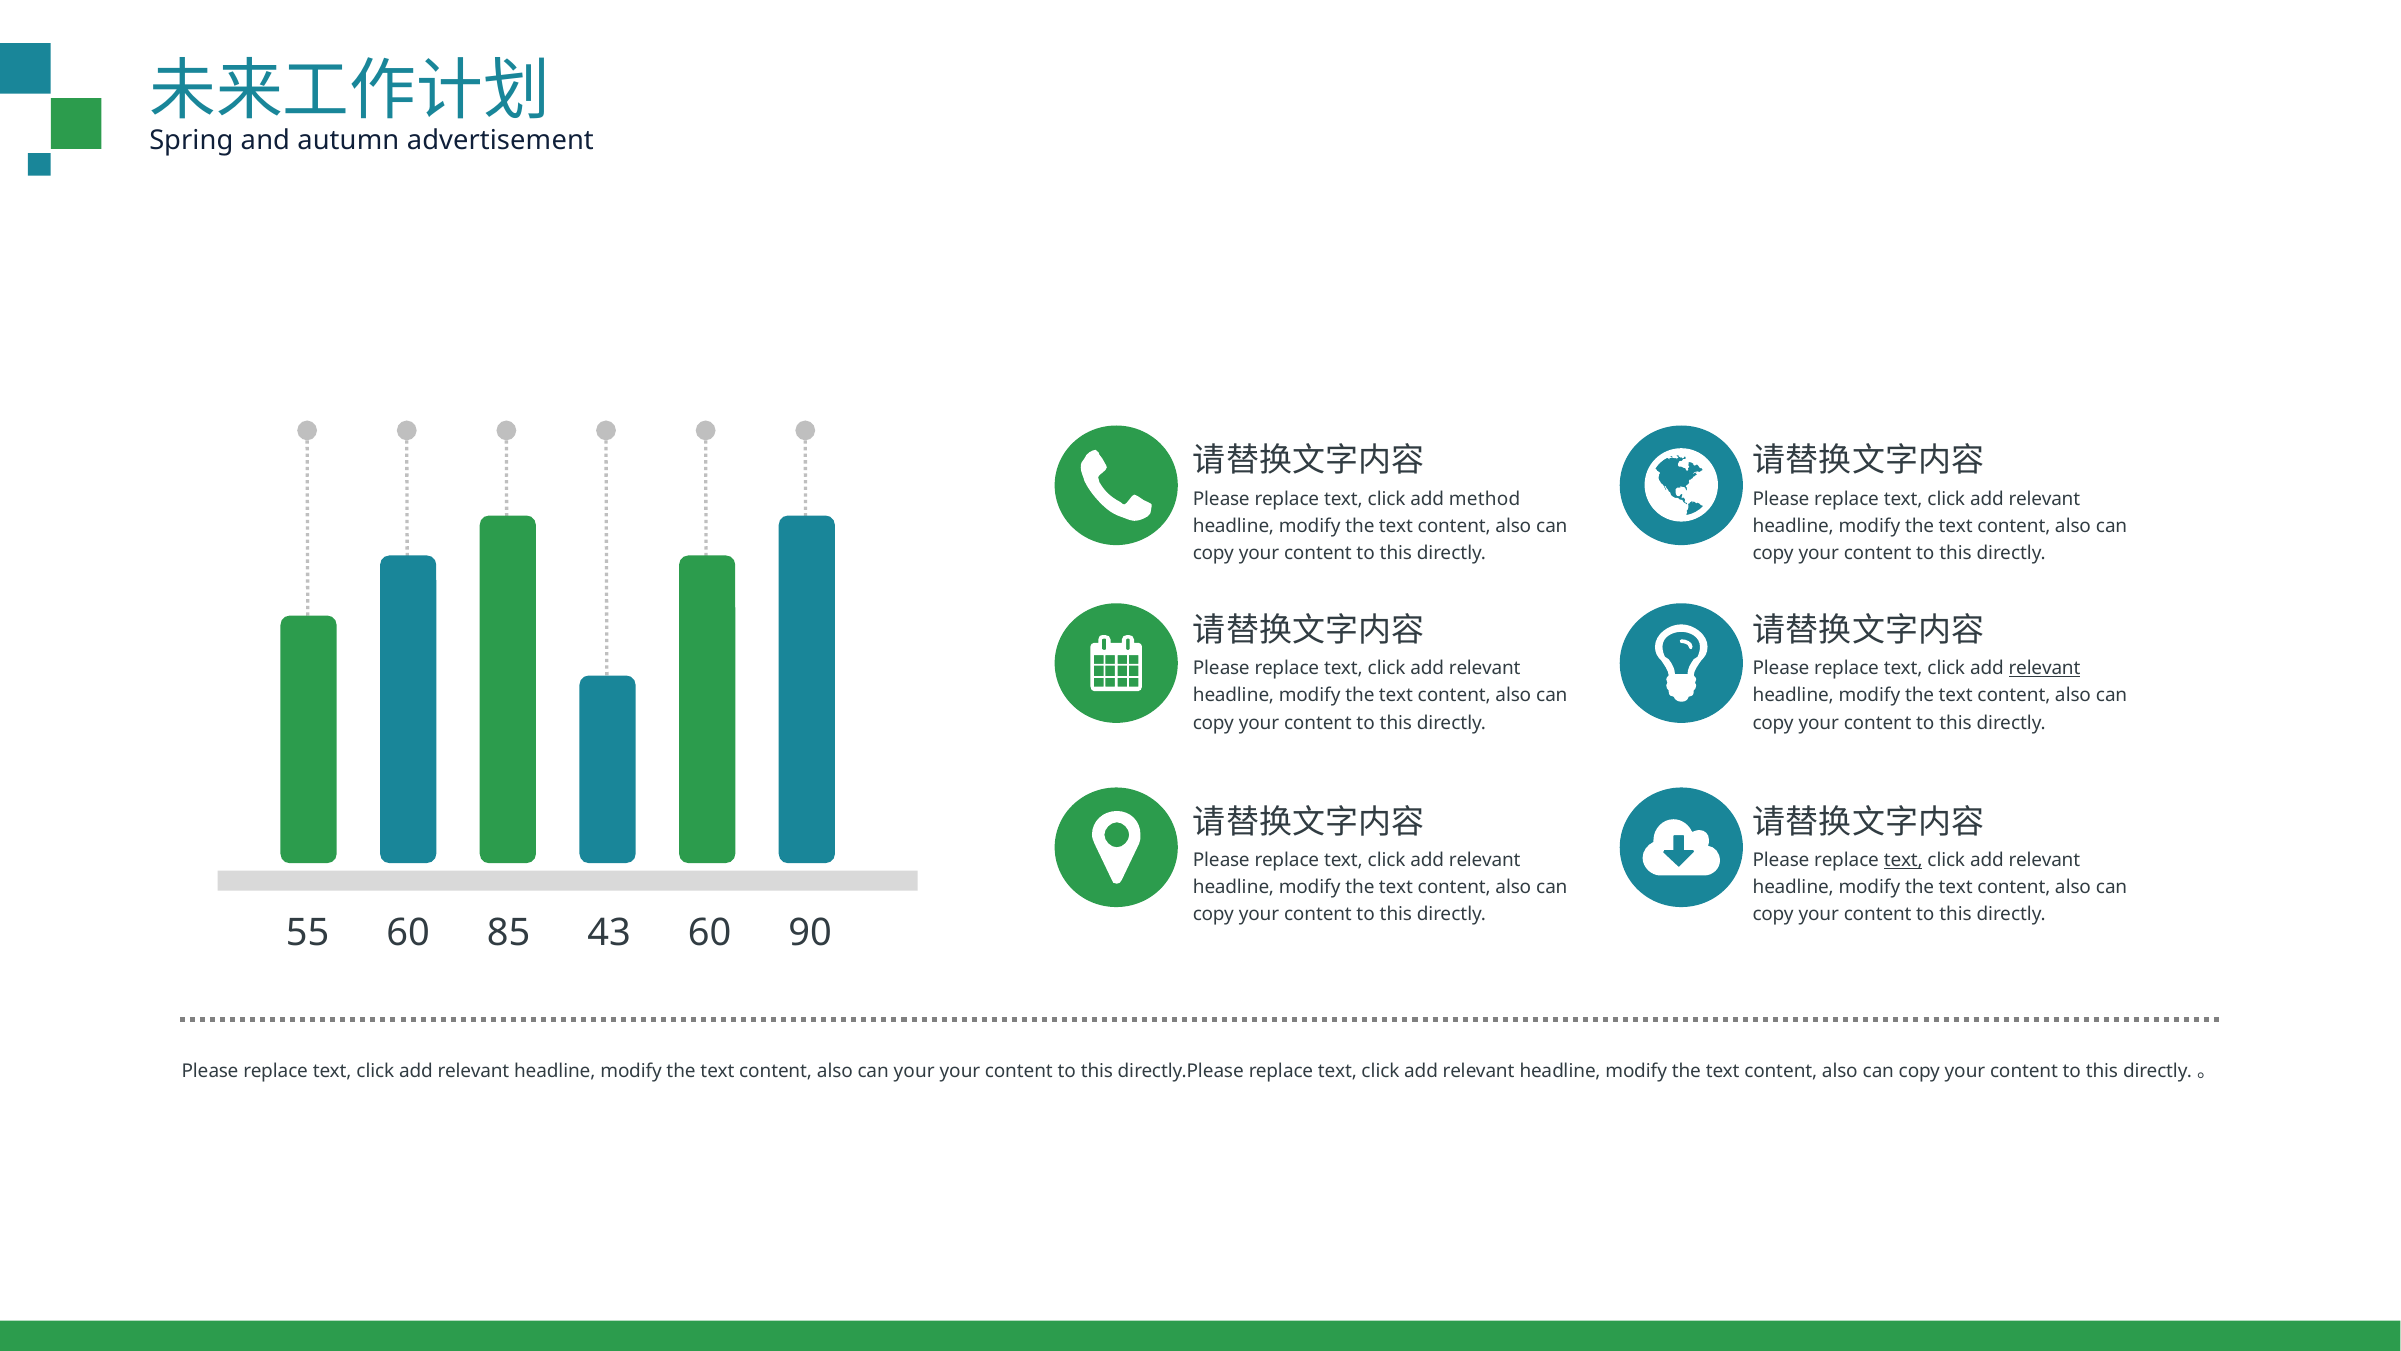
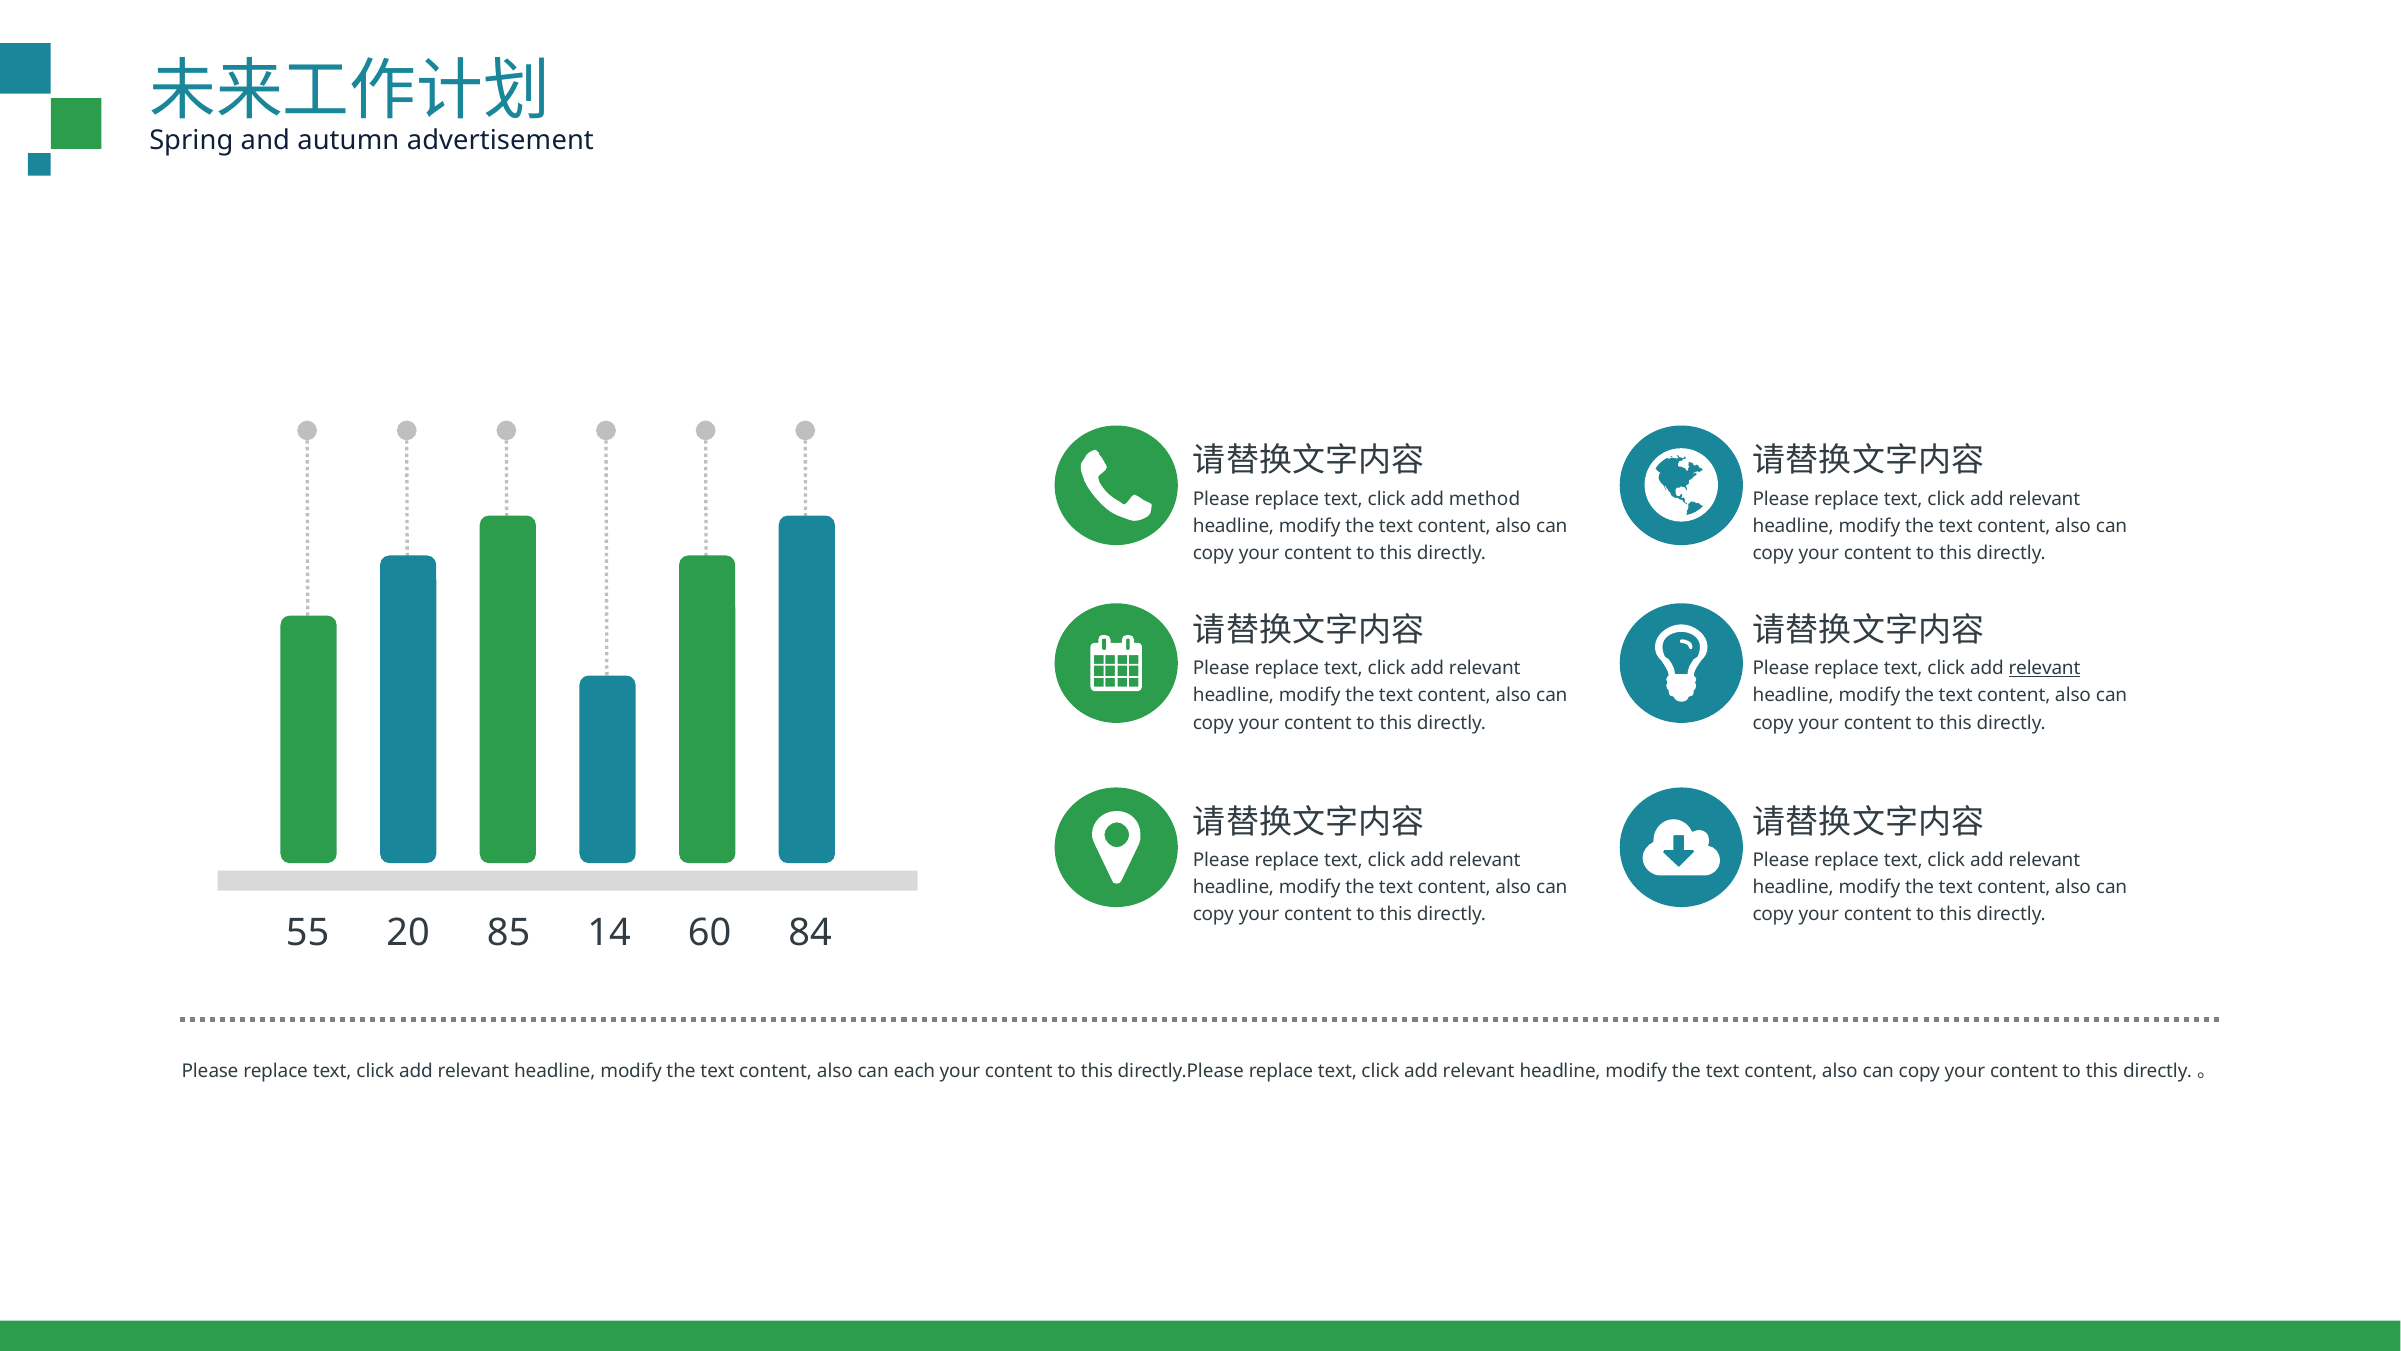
text at (1903, 860) underline: present -> none
55 60: 60 -> 20
43: 43 -> 14
90: 90 -> 84
can your: your -> each
